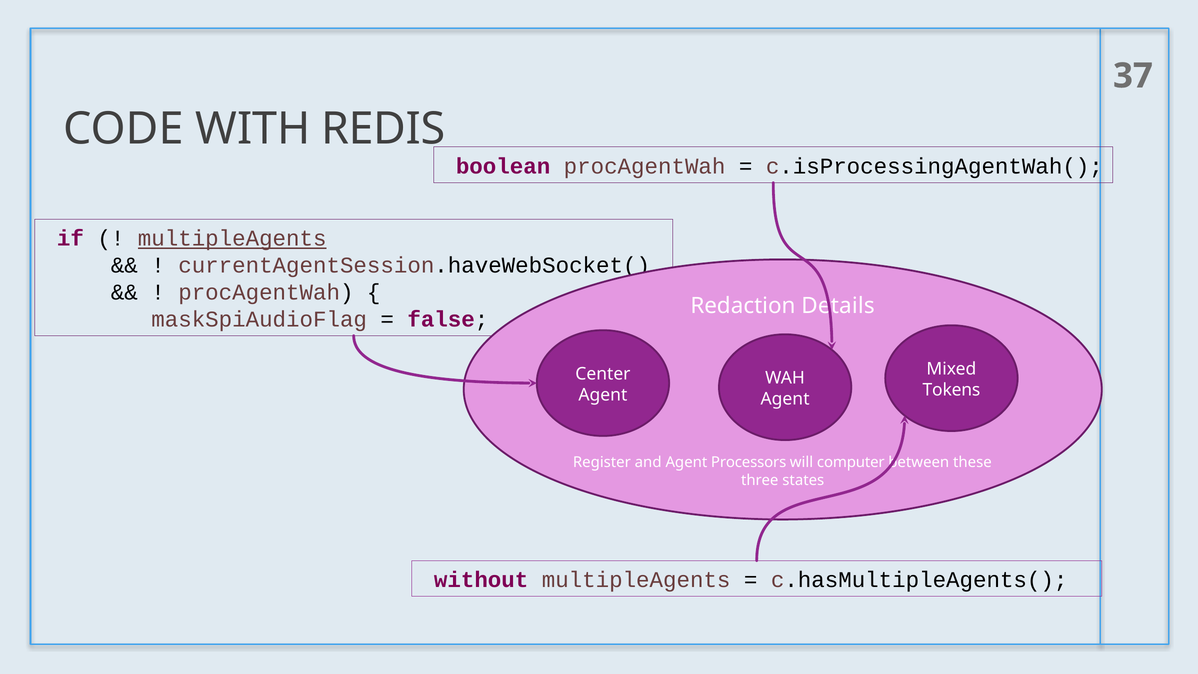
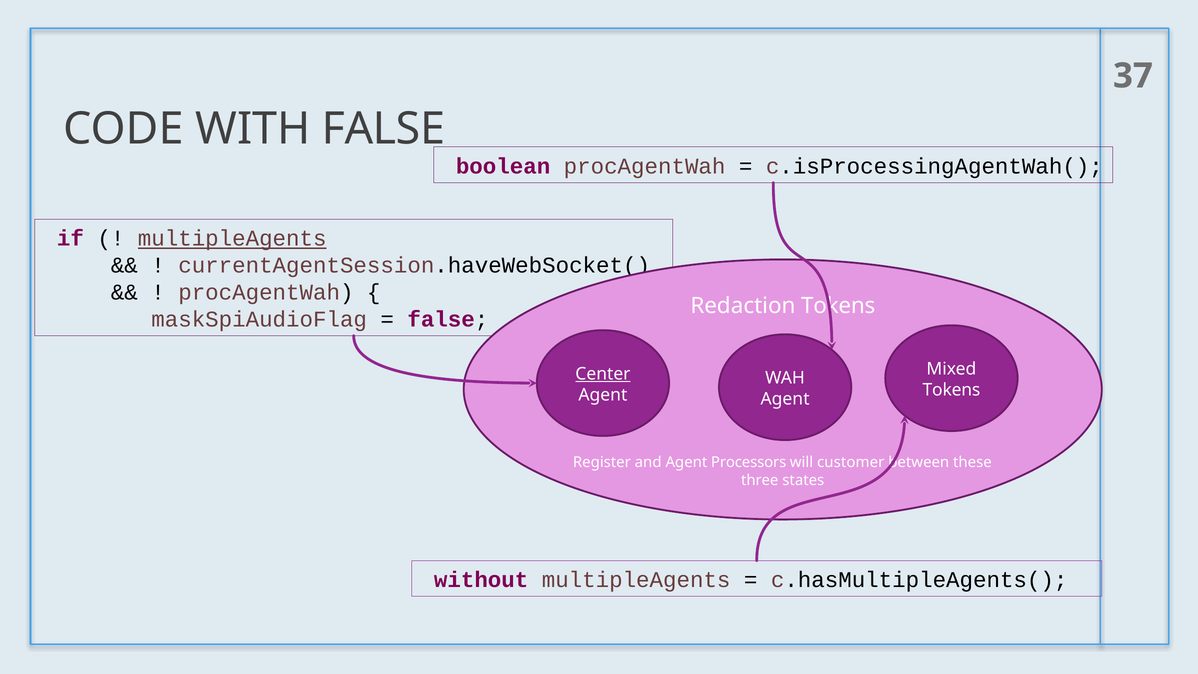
WITH REDIS: REDIS -> FALSE
Redaction Details: Details -> Tokens
Center underline: none -> present
computer: computer -> customer
